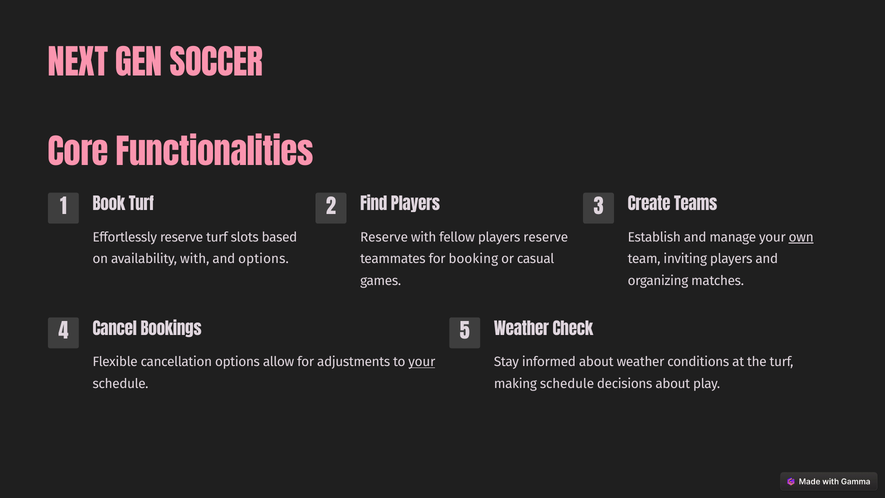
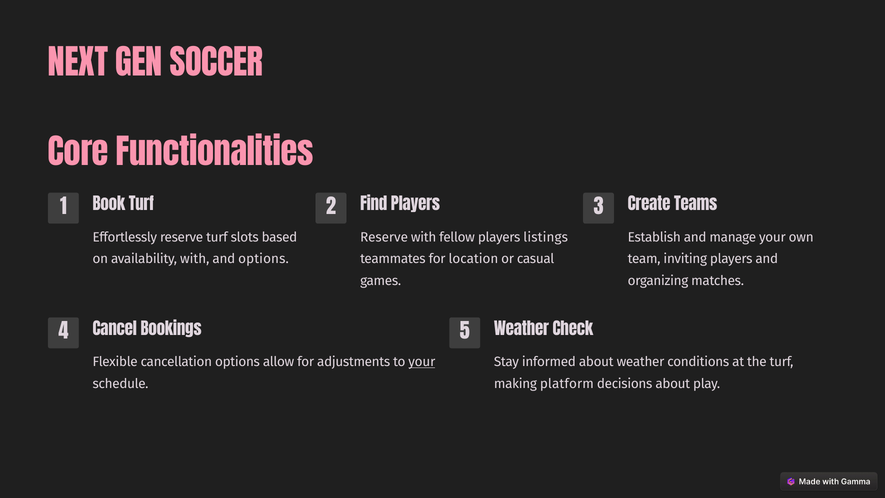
fellow players reserve: reserve -> listings
own underline: present -> none
booking: booking -> location
making schedule: schedule -> platform
